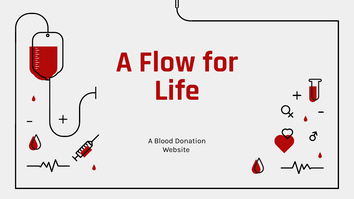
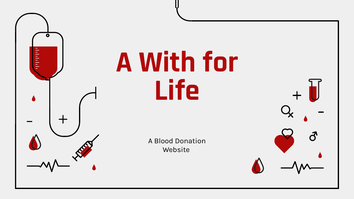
Flow: Flow -> With
